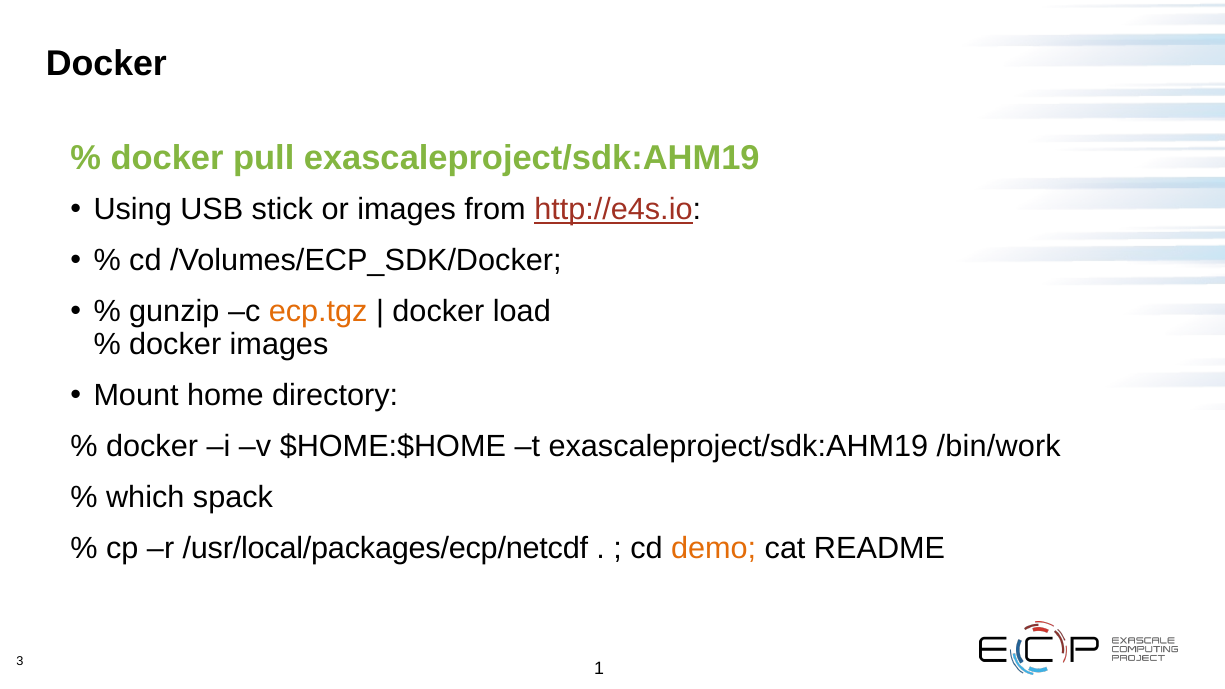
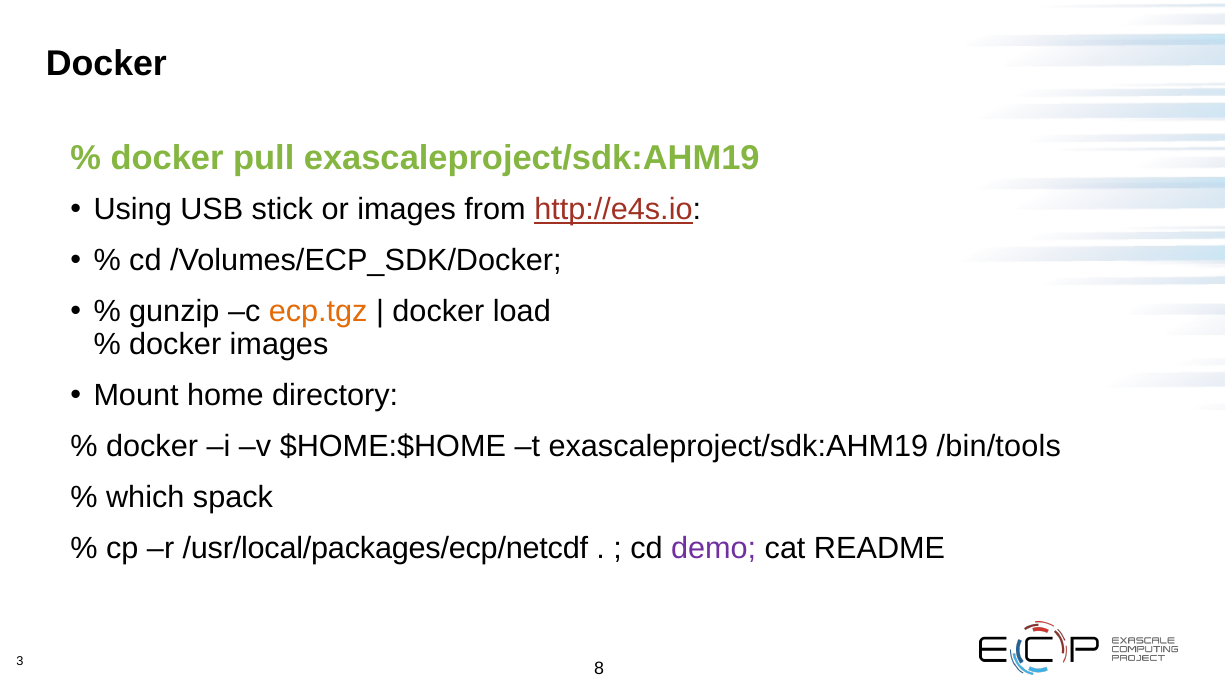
/bin/work: /bin/work -> /bin/tools
demo colour: orange -> purple
1: 1 -> 8
